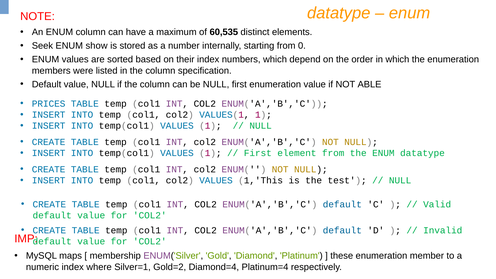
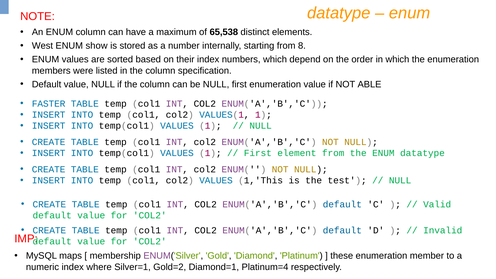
60,535: 60,535 -> 65,538
Seek: Seek -> West
0: 0 -> 8
PRICES: PRICES -> FASTER
Diamond=4: Diamond=4 -> Diamond=1
